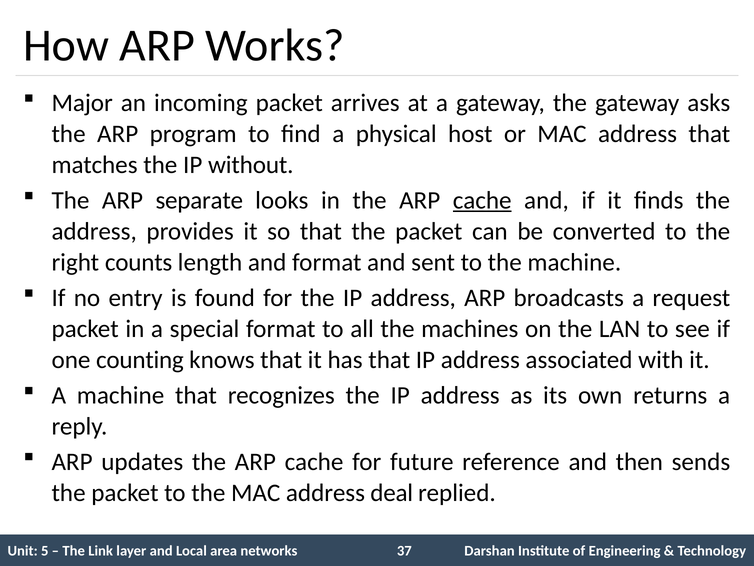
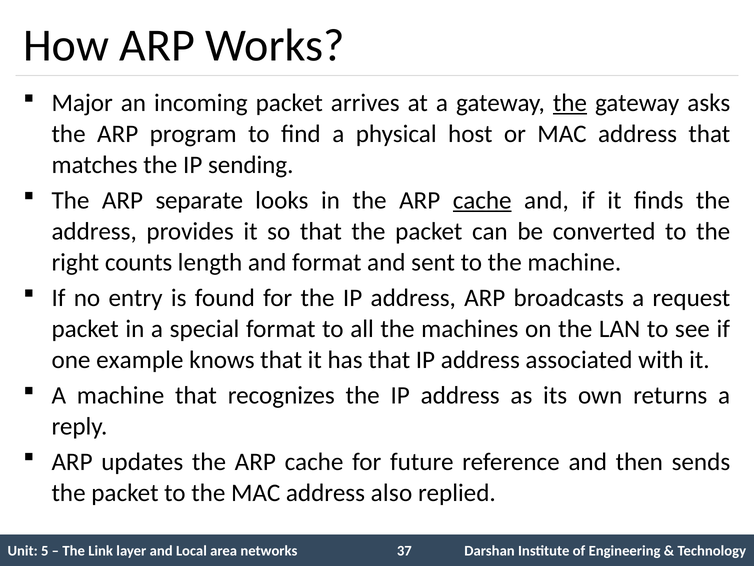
the at (570, 103) underline: none -> present
without: without -> sending
counting: counting -> example
deal: deal -> also
